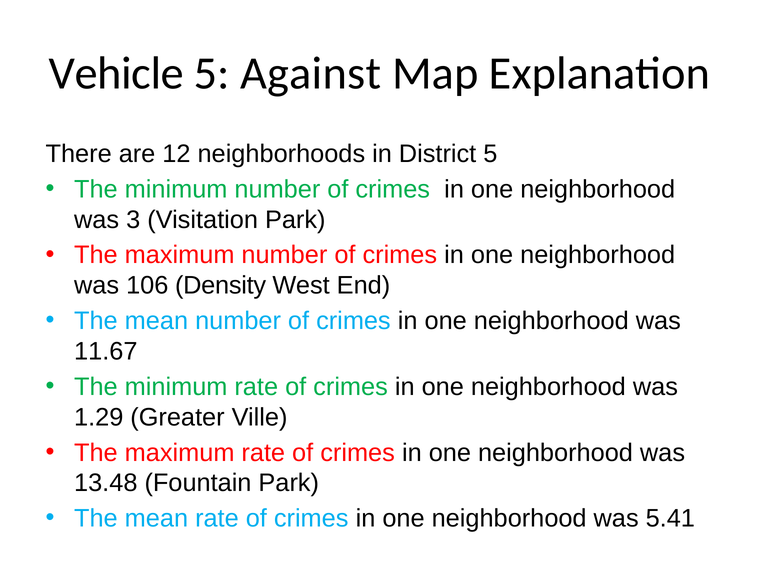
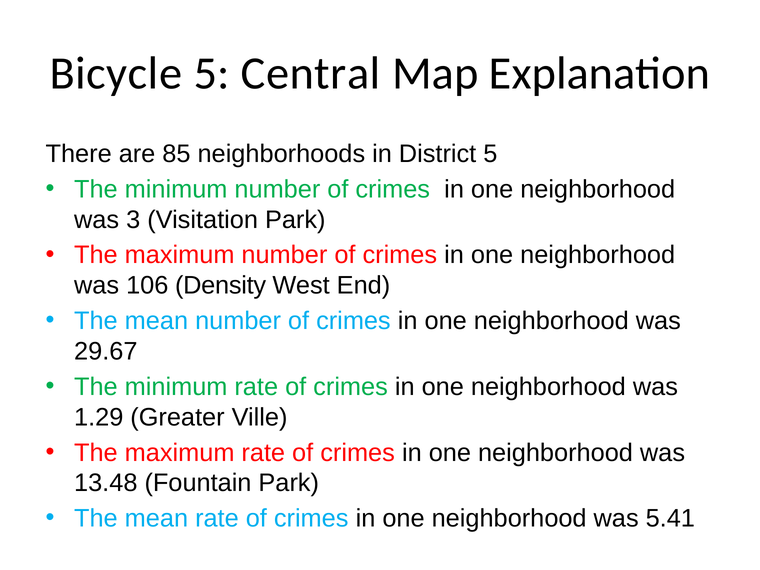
Vehicle: Vehicle -> Bicycle
Against: Against -> Central
12: 12 -> 85
11.67: 11.67 -> 29.67
